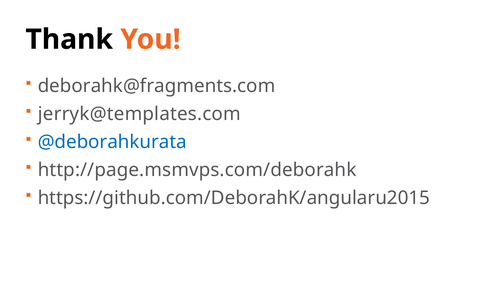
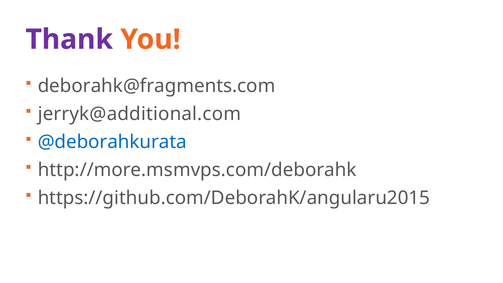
Thank colour: black -> purple
jerryk@templates.com: jerryk@templates.com -> jerryk@additional.com
http://page.msmvps.com/deborahk: http://page.msmvps.com/deborahk -> http://more.msmvps.com/deborahk
